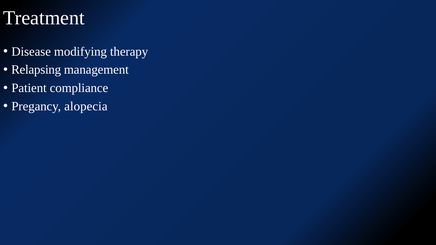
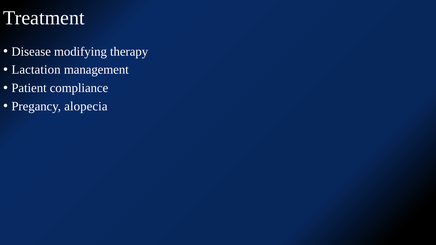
Relapsing: Relapsing -> Lactation
